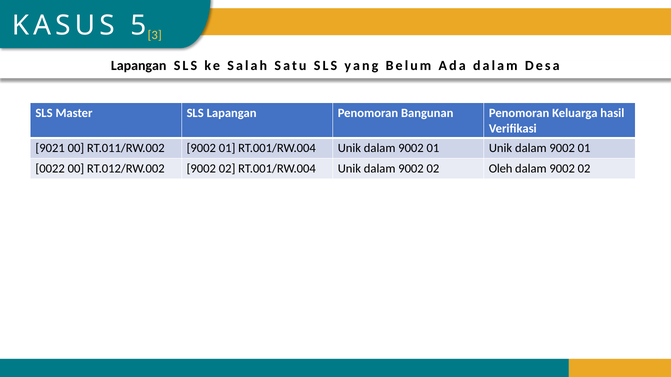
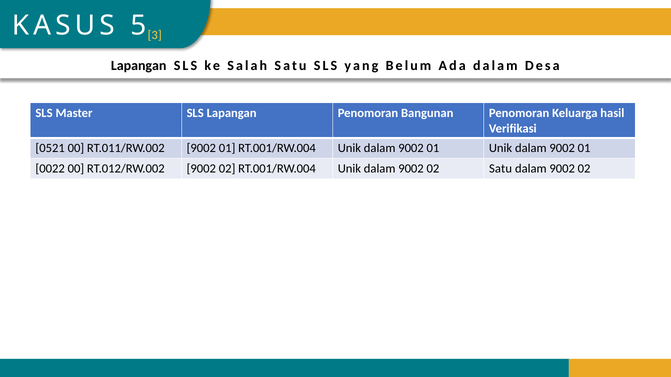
9021: 9021 -> 0521
02 Oleh: Oleh -> Satu
